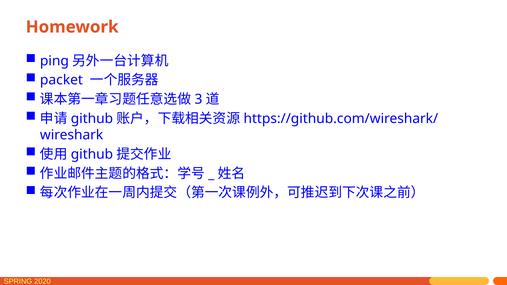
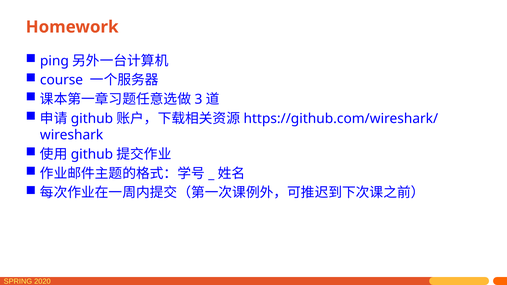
packet: packet -> course
